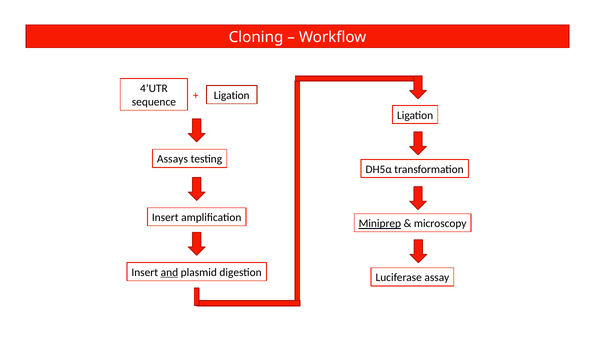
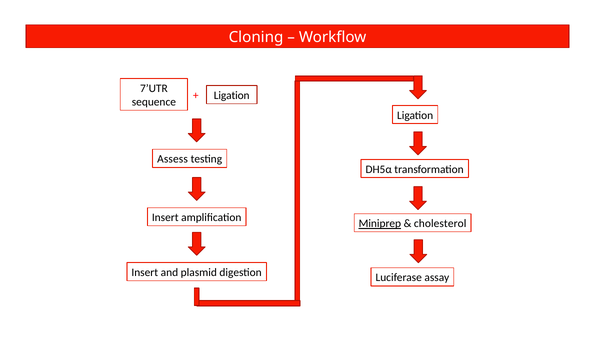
4’UTR: 4’UTR -> 7’UTR
Assays: Assays -> Assess
microscopy: microscopy -> cholesterol
and underline: present -> none
